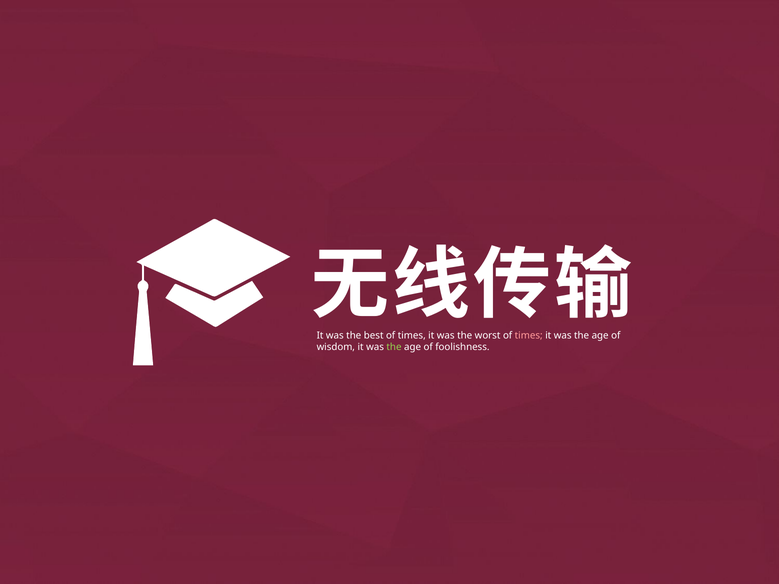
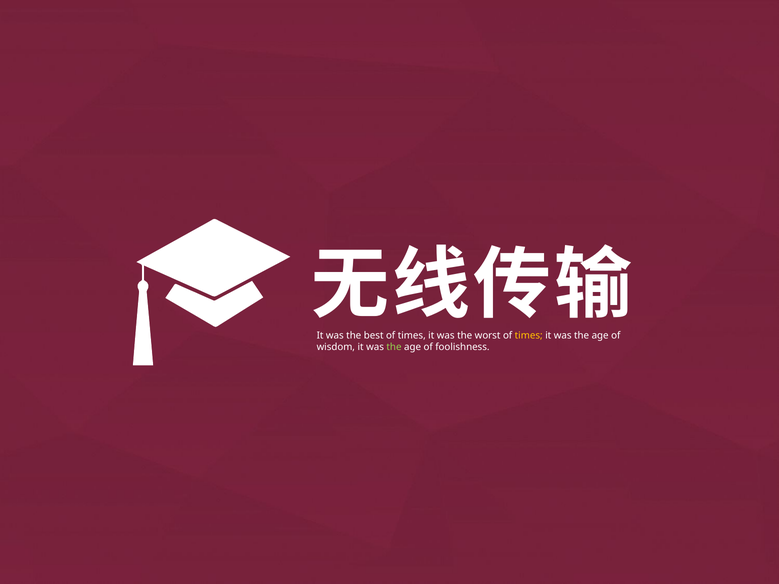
times at (529, 336) colour: pink -> yellow
